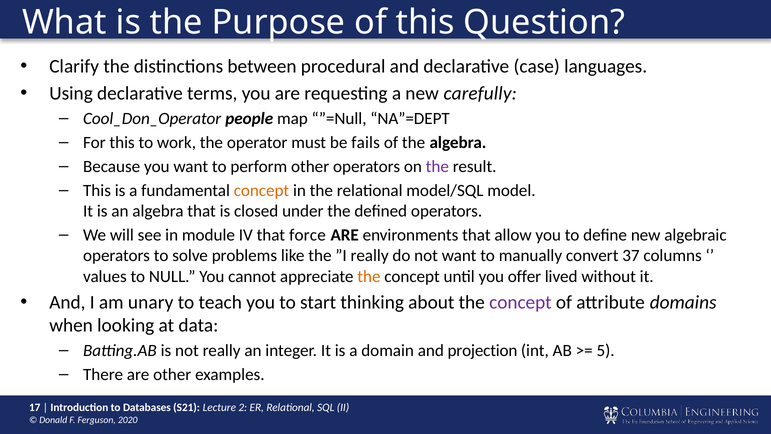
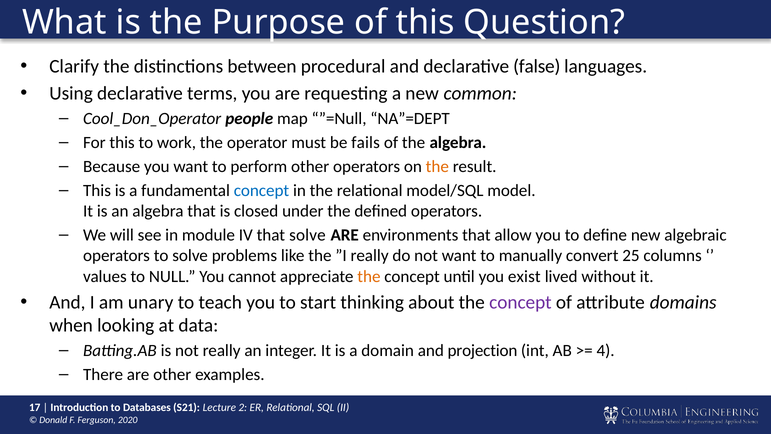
case: case -> false
carefully: carefully -> common
the at (437, 167) colour: purple -> orange
concept at (261, 191) colour: orange -> blue
that force: force -> solve
37: 37 -> 25
offer: offer -> exist
5: 5 -> 4
